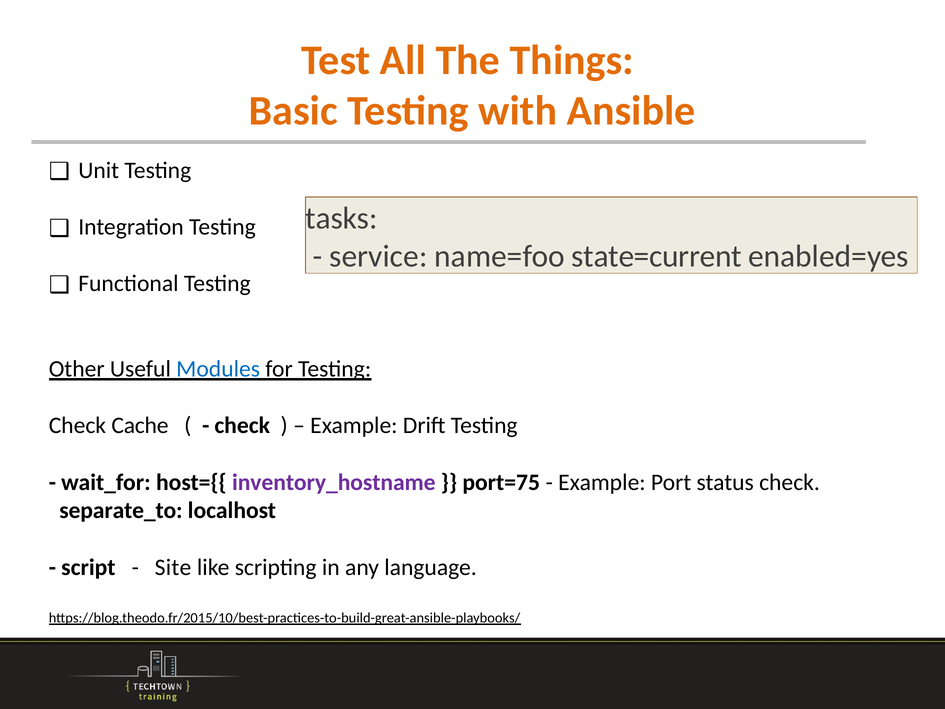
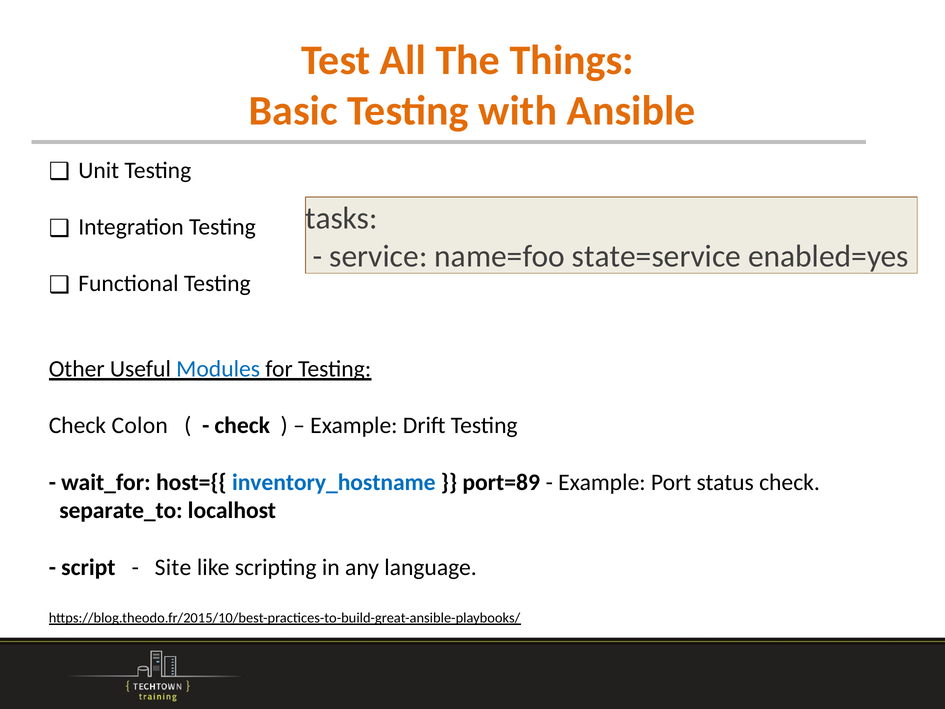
state=current: state=current -> state=service
Cache: Cache -> Colon
inventory_hostname colour: purple -> blue
port=75: port=75 -> port=89
